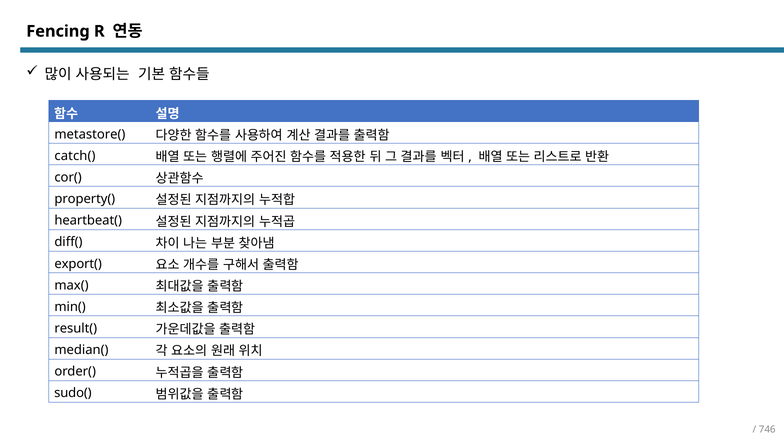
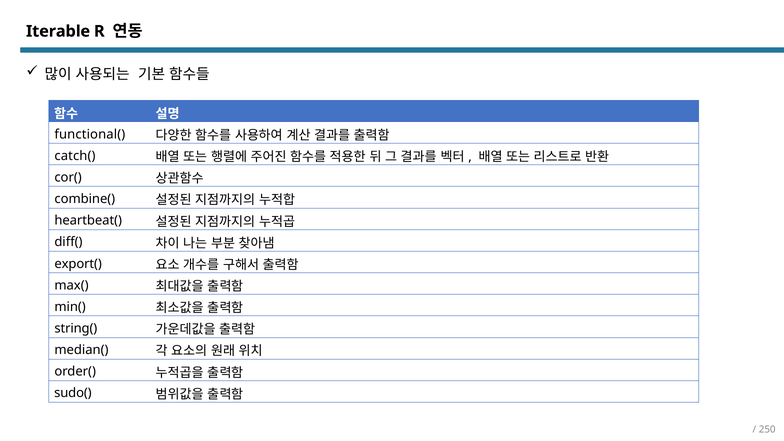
Fencing: Fencing -> Iterable
metastore(: metastore( -> functional(
property(: property( -> combine(
result(: result( -> string(
746: 746 -> 250
